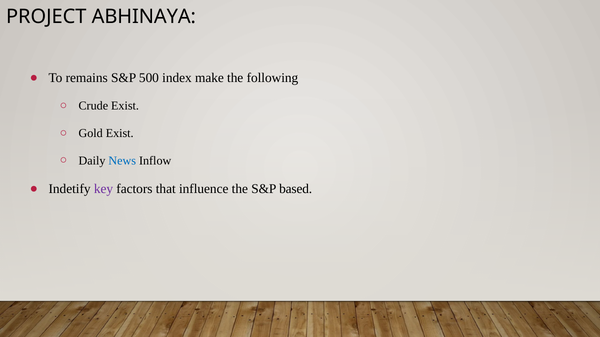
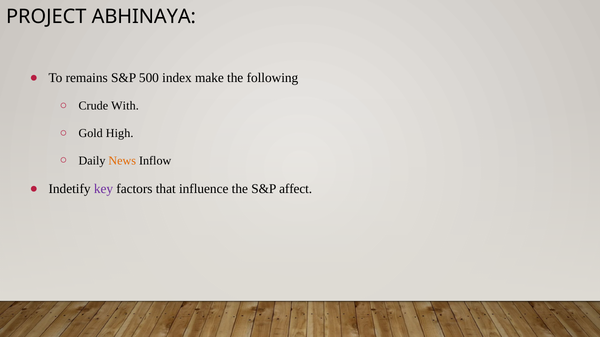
Crude Exist: Exist -> With
Gold Exist: Exist -> High
News colour: blue -> orange
based: based -> affect
